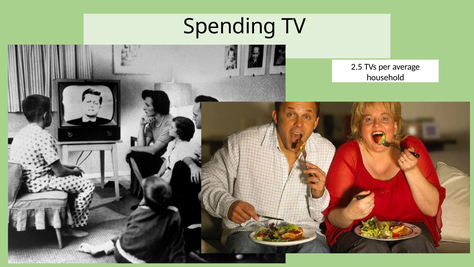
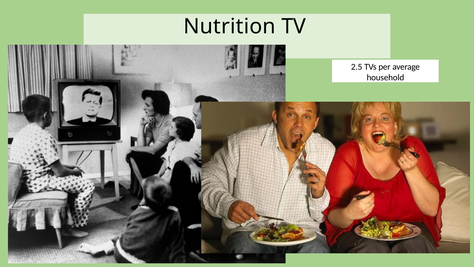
Spending: Spending -> Nutrition
